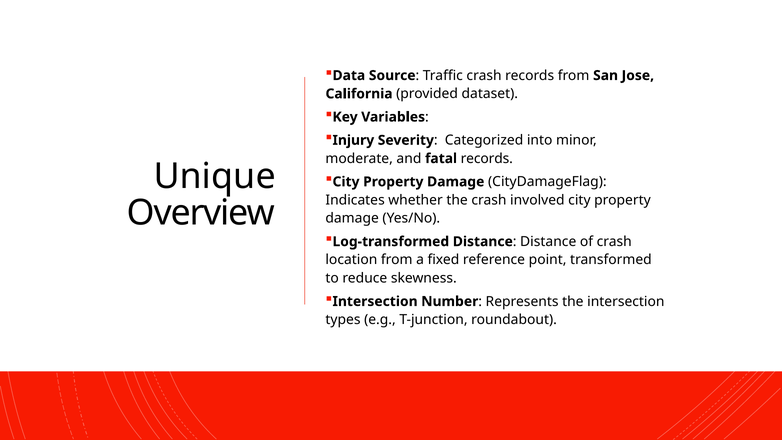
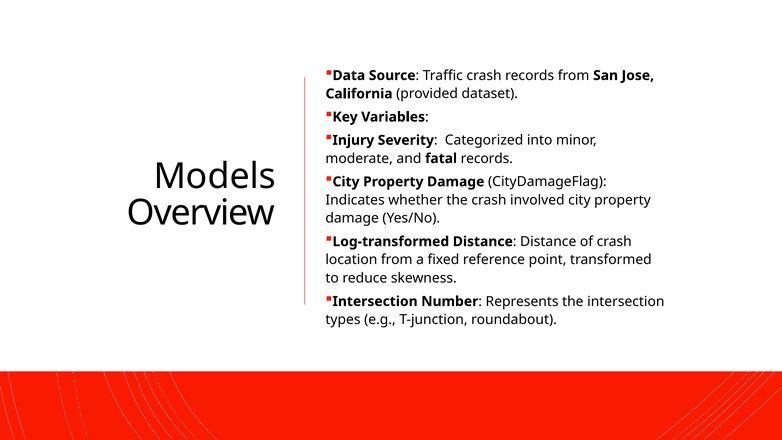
Unique: Unique -> Models
